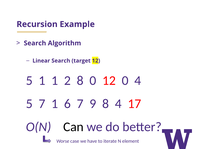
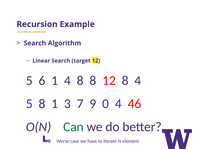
5 1: 1 -> 6
1 2: 2 -> 4
8 0: 0 -> 8
12 0: 0 -> 8
5 7: 7 -> 8
6: 6 -> 3
9 8: 8 -> 0
17: 17 -> 46
Can colour: black -> green
